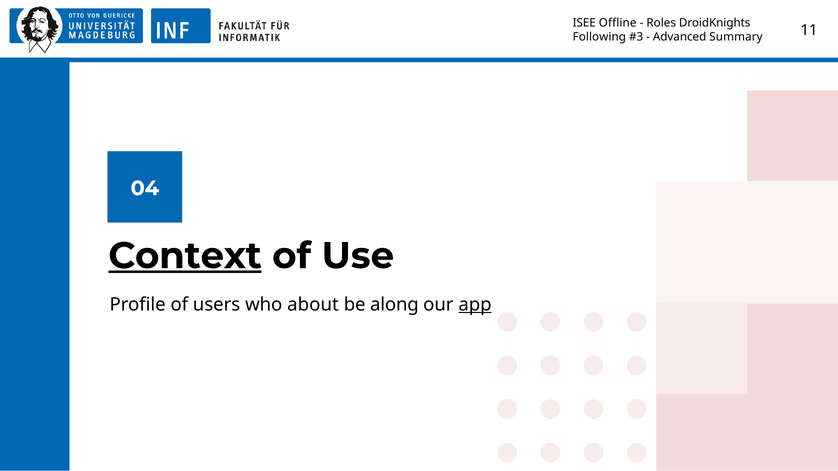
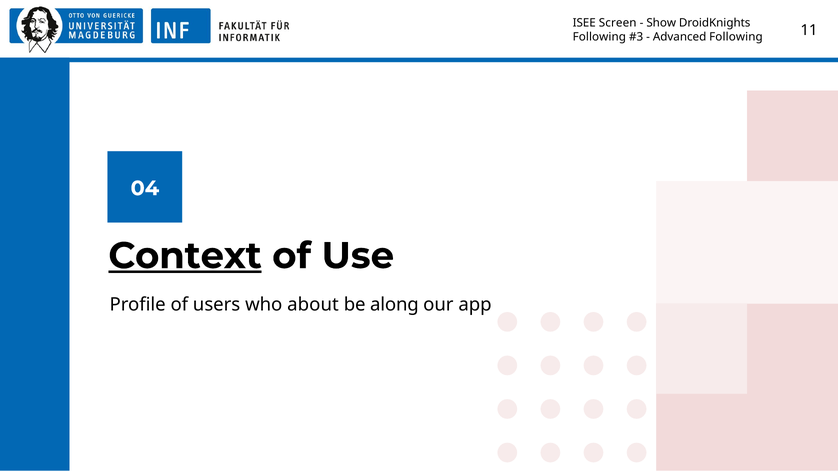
Offline: Offline -> Screen
Roles: Roles -> Show
Advanced Summary: Summary -> Following
app underline: present -> none
